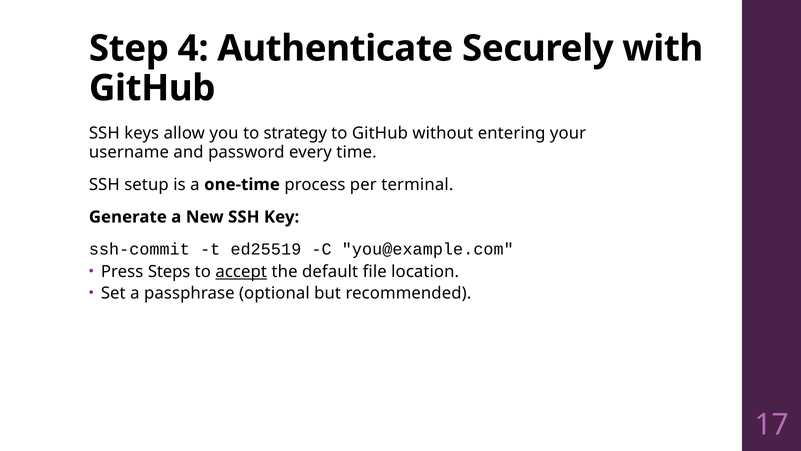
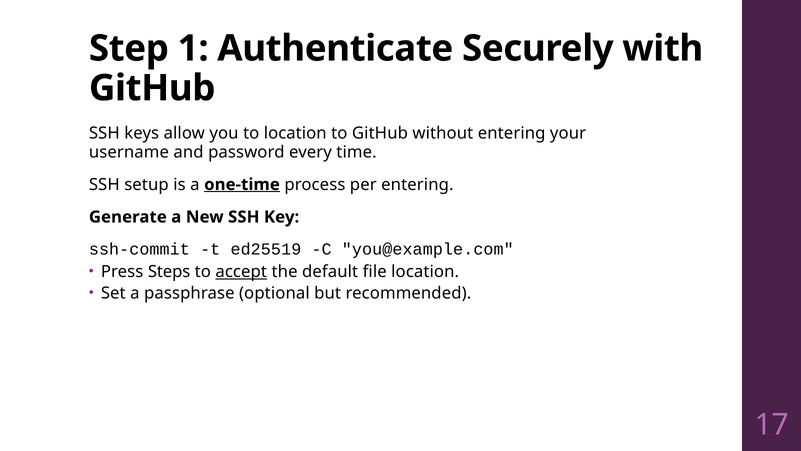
4: 4 -> 1
to strategy: strategy -> location
one-time underline: none -> present
per terminal: terminal -> entering
